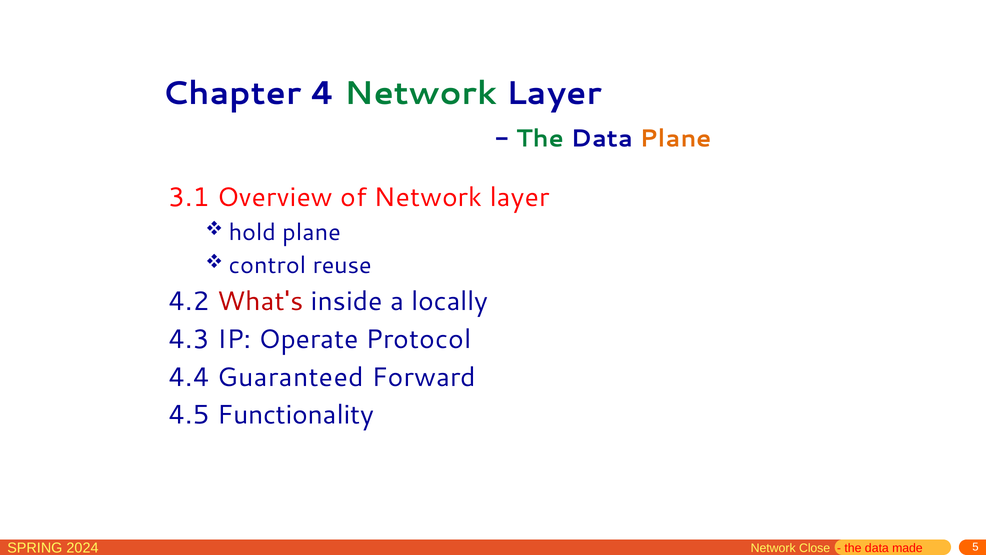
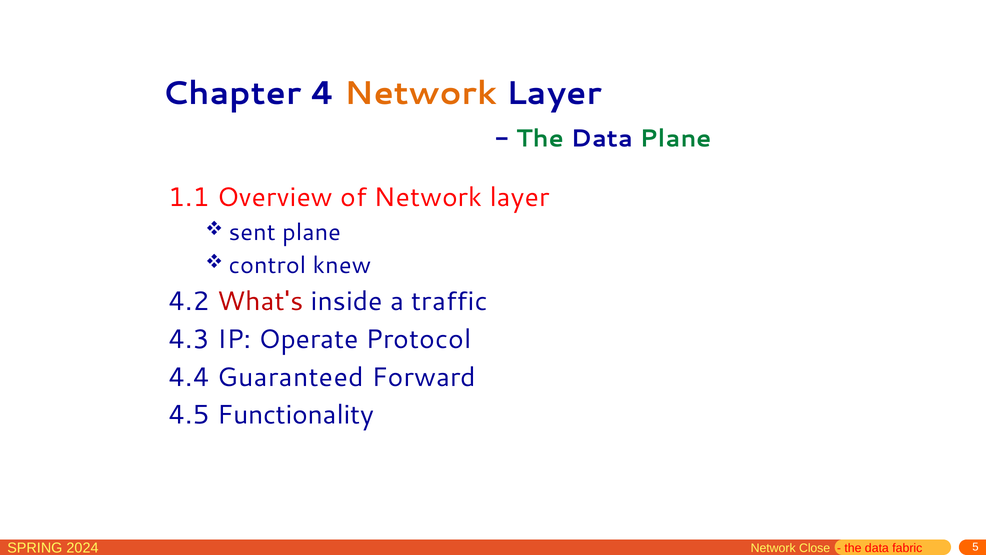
Network at (421, 93) colour: green -> orange
Plane at (676, 139) colour: orange -> green
3.1: 3.1 -> 1.1
hold: hold -> sent
reuse: reuse -> knew
locally: locally -> traffic
made: made -> fabric
